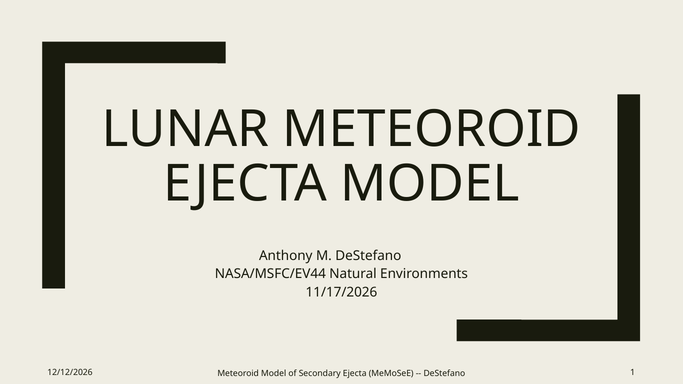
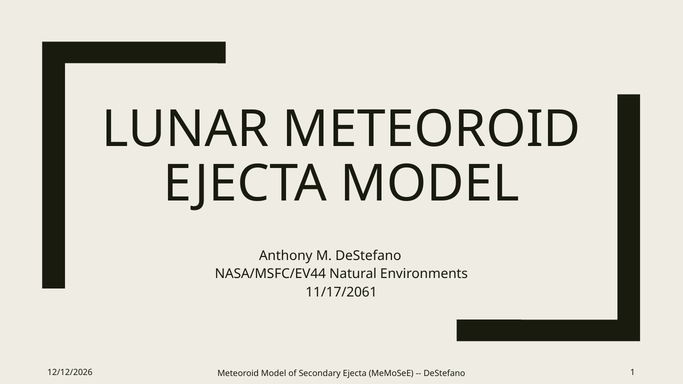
11/17/2026: 11/17/2026 -> 11/17/2061
